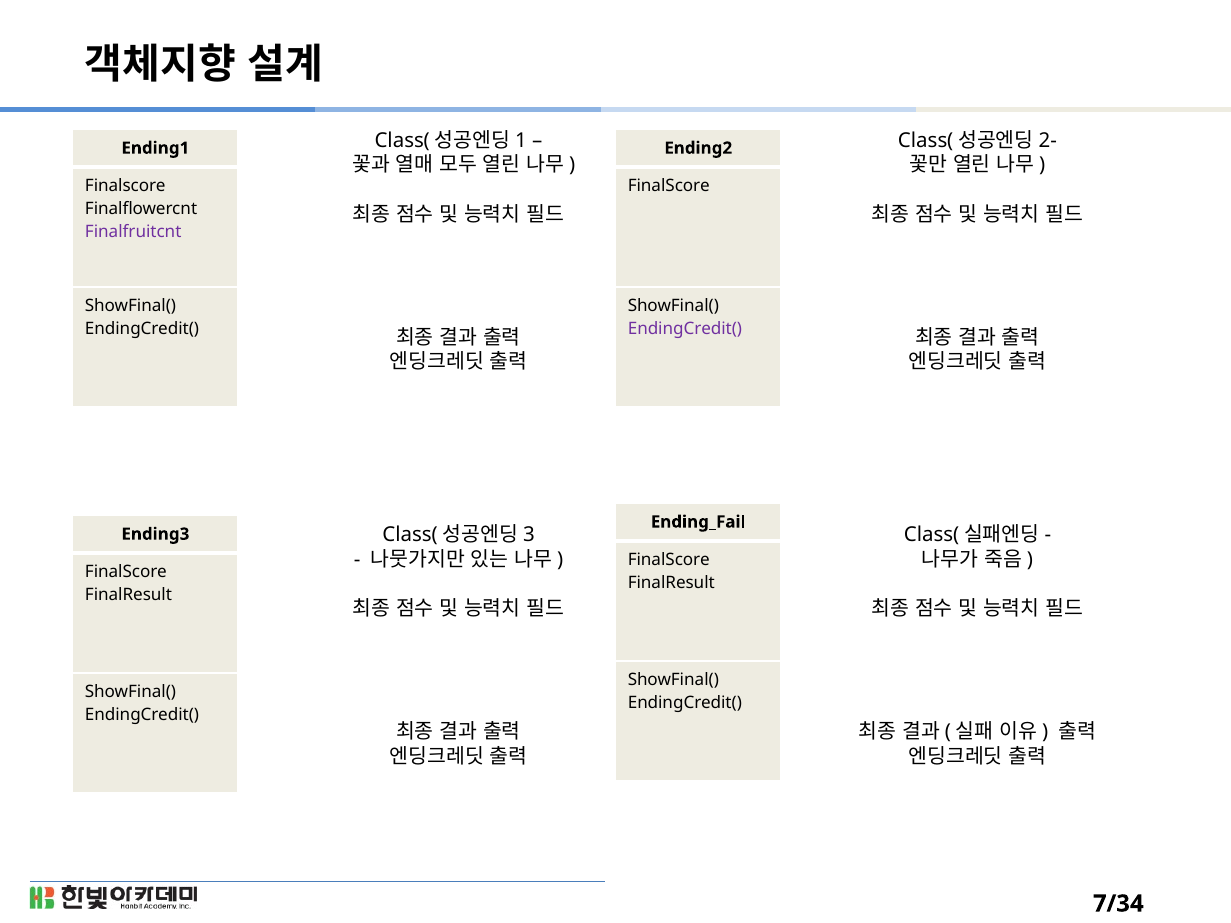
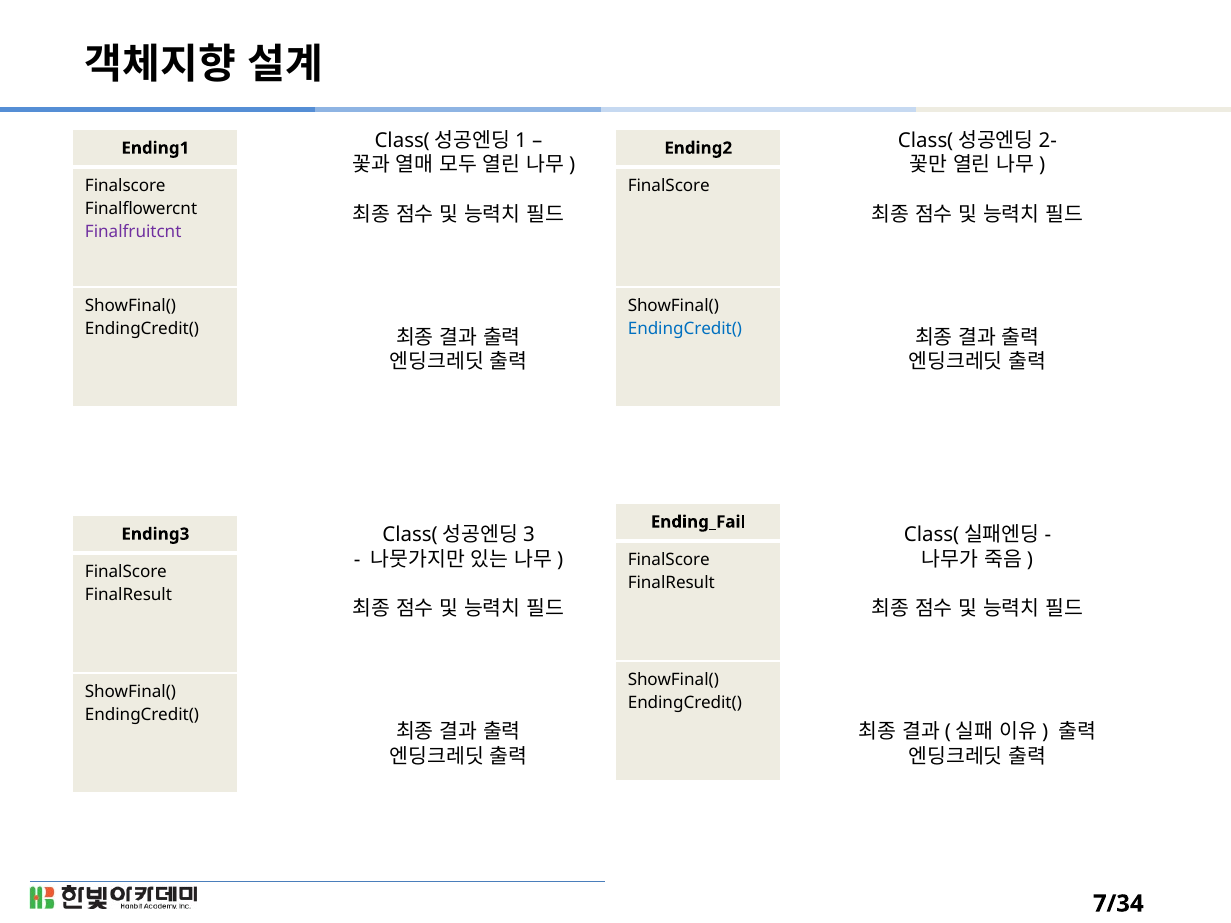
EndingCredit( at (685, 329) colour: purple -> blue
